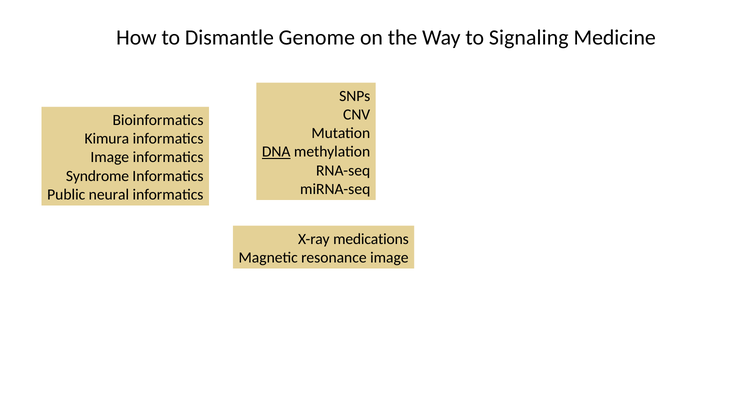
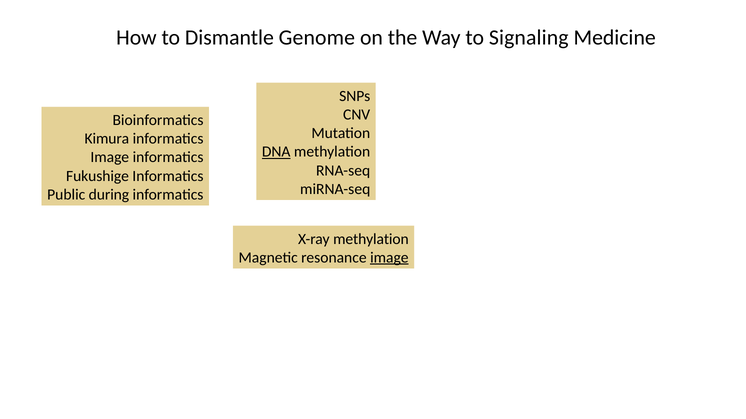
Syndrome: Syndrome -> Fukushige
neural: neural -> during
X-ray medications: medications -> methylation
image at (389, 258) underline: none -> present
